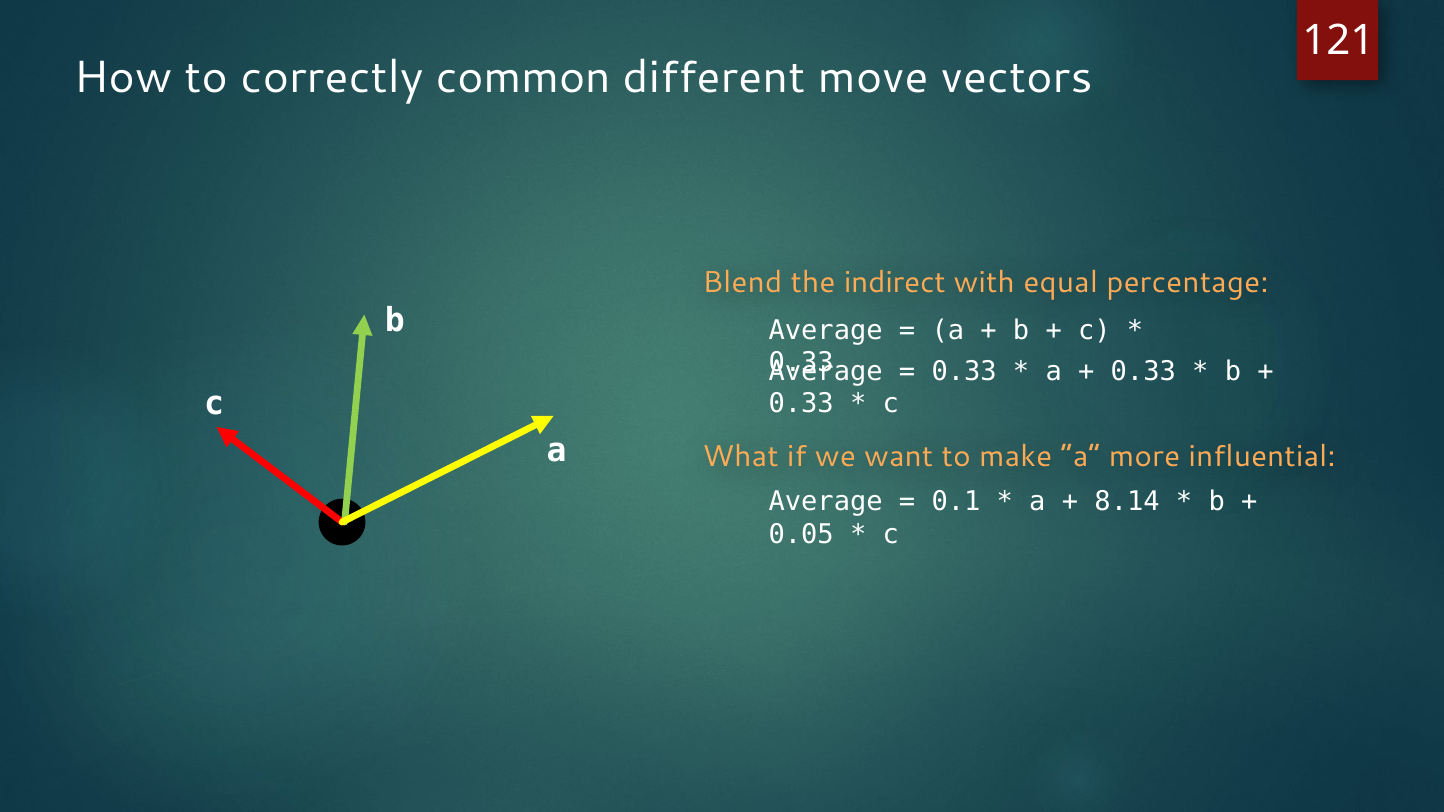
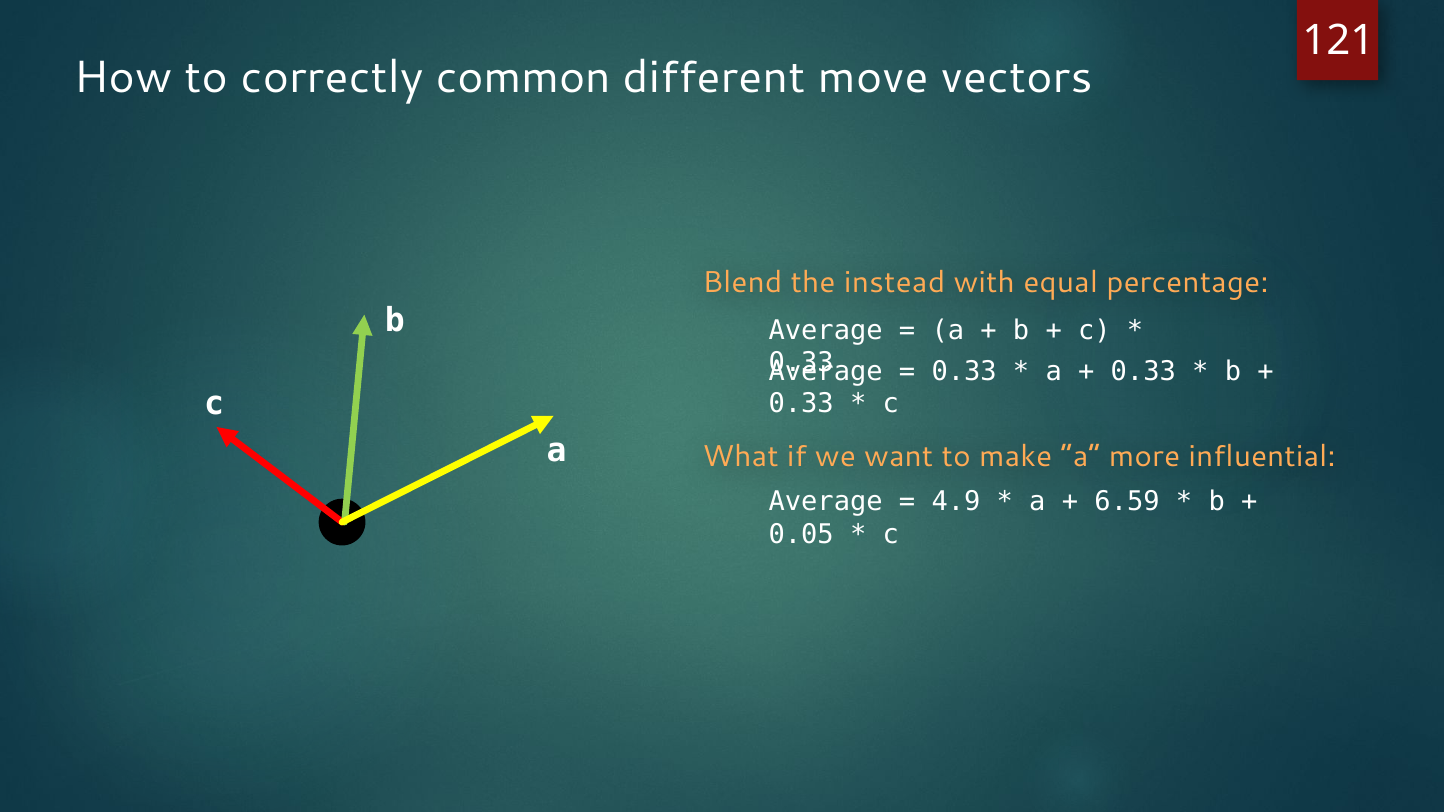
indirect: indirect -> instead
0.1: 0.1 -> 4.9
8.14: 8.14 -> 6.59
